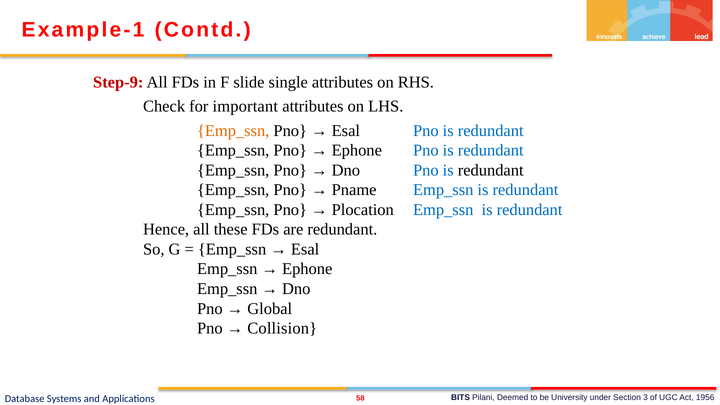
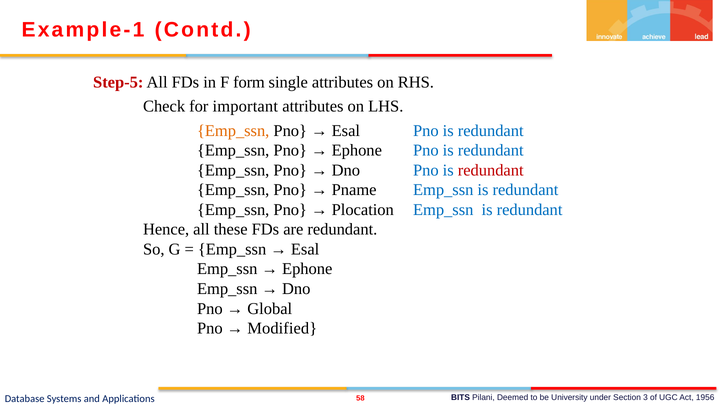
Step-9: Step-9 -> Step-5
slide: slide -> form
redundant at (491, 170) colour: black -> red
Collision: Collision -> Modified
